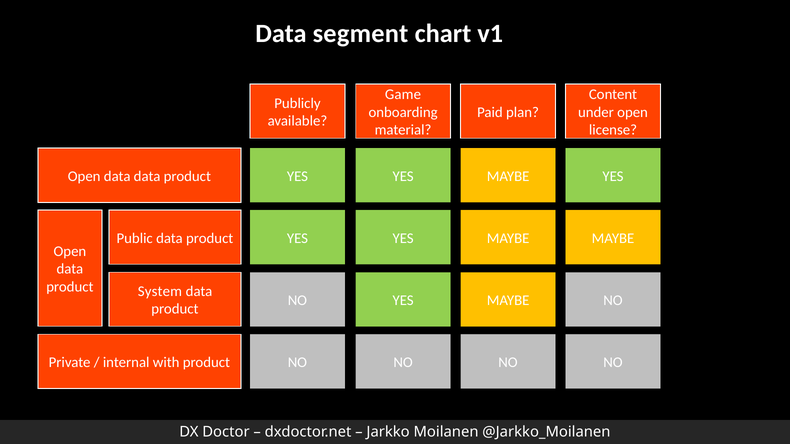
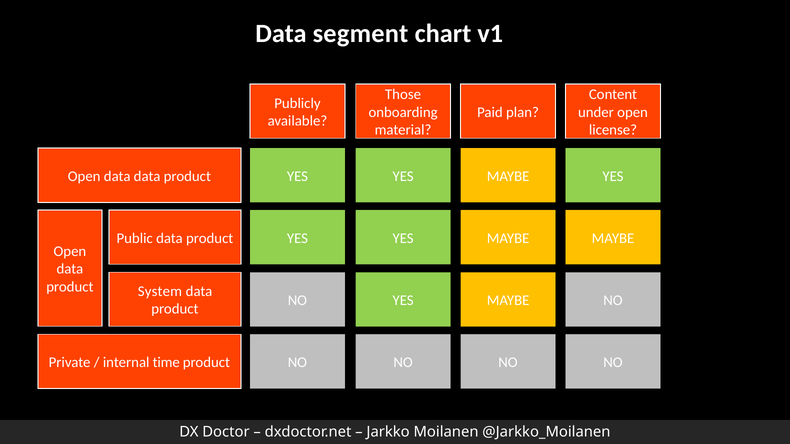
Game: Game -> Those
with: with -> time
